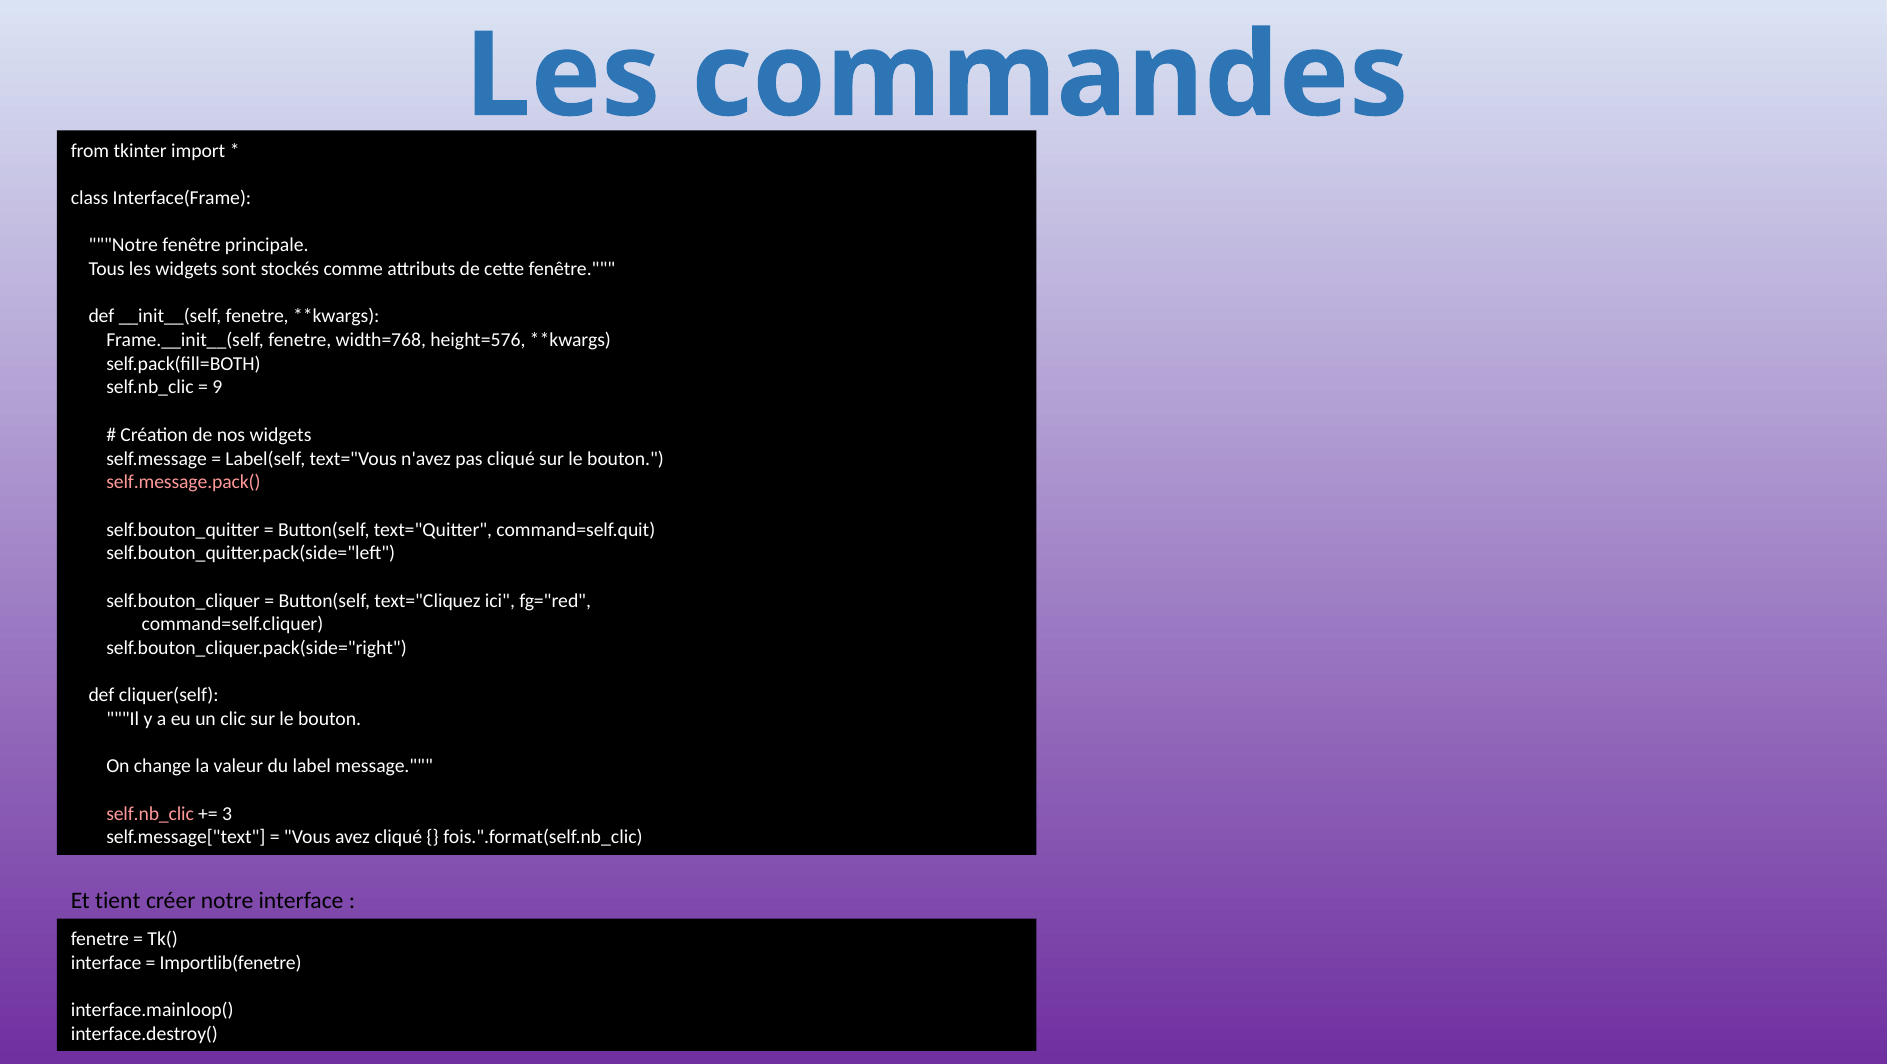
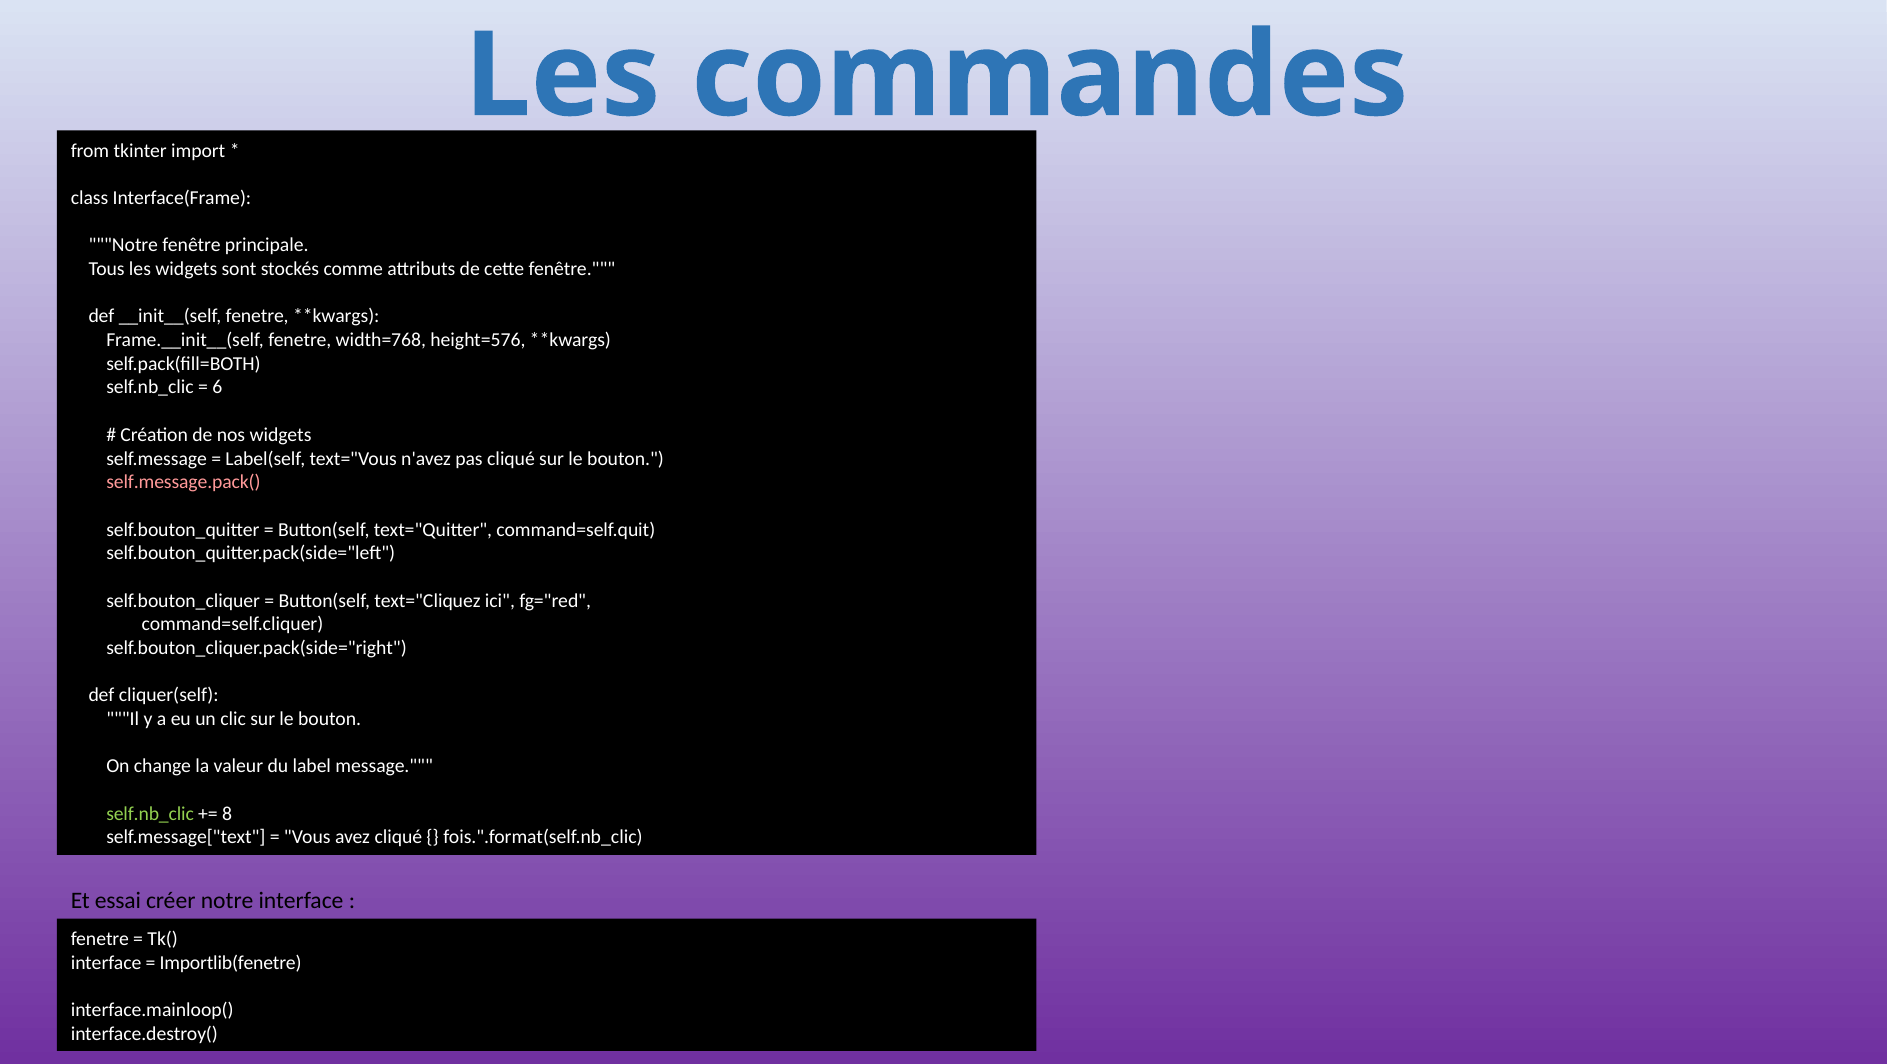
9: 9 -> 6
self.nb_clic at (150, 814) colour: pink -> light green
3: 3 -> 8
tient: tient -> essai
